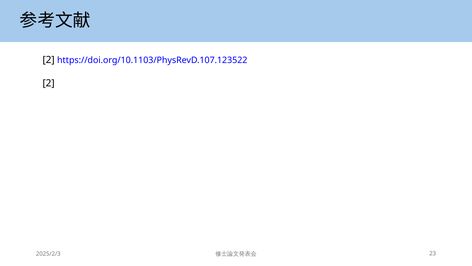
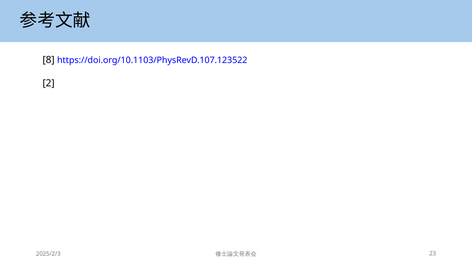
2 at (49, 60): 2 -> 8
